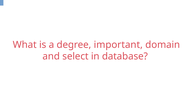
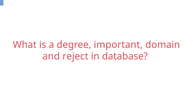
select: select -> reject
